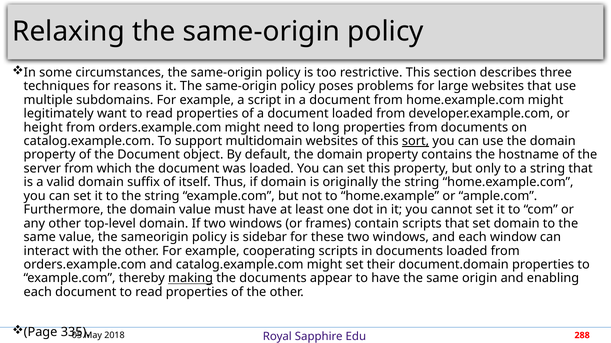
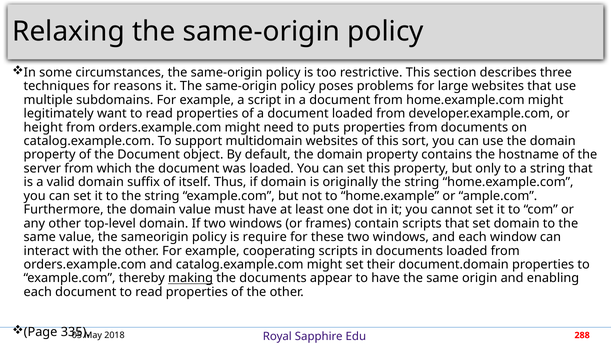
long: long -> puts
sort underline: present -> none
sidebar: sidebar -> require
